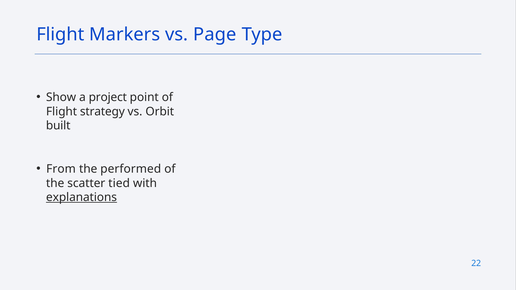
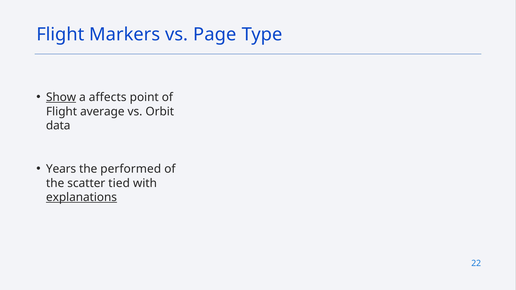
Show underline: none -> present
project: project -> affects
strategy: strategy -> average
built: built -> data
From: From -> Years
